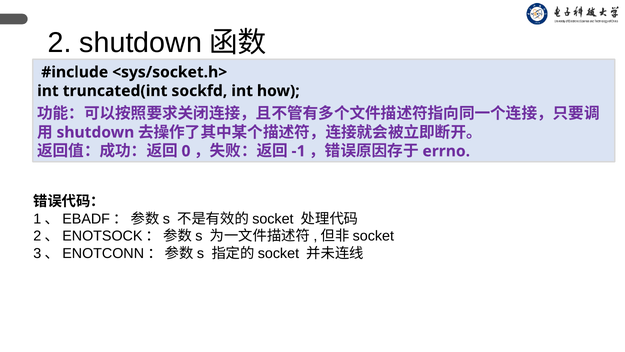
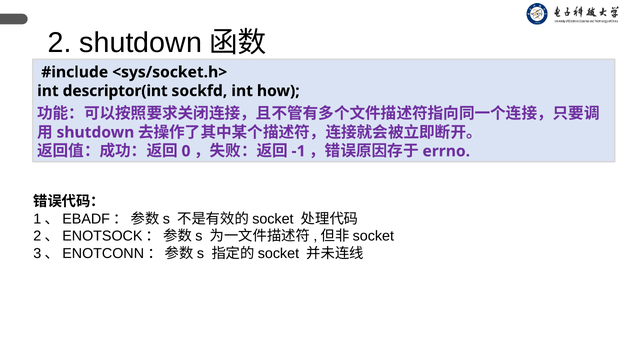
truncated(int: truncated(int -> descriptor(int
